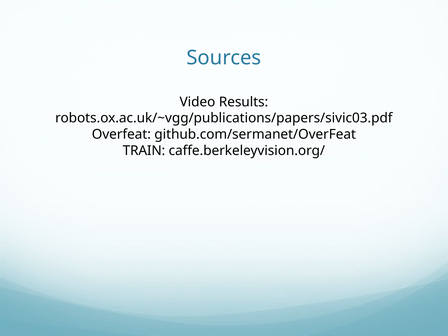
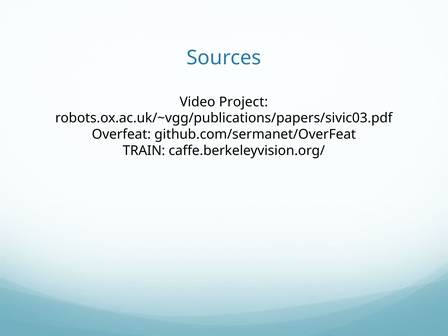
Results: Results -> Project
